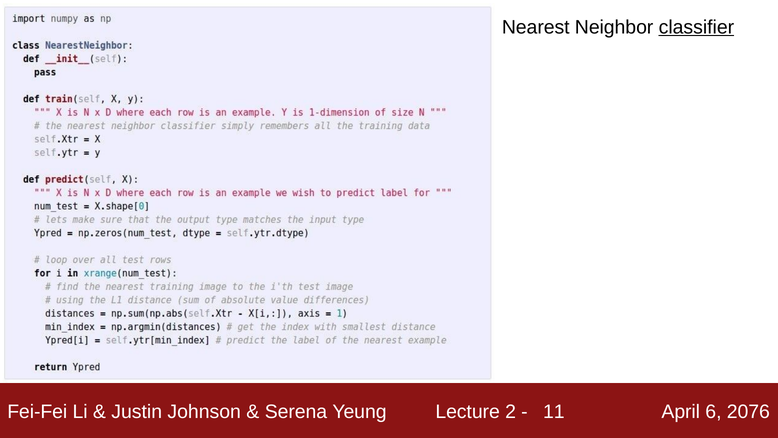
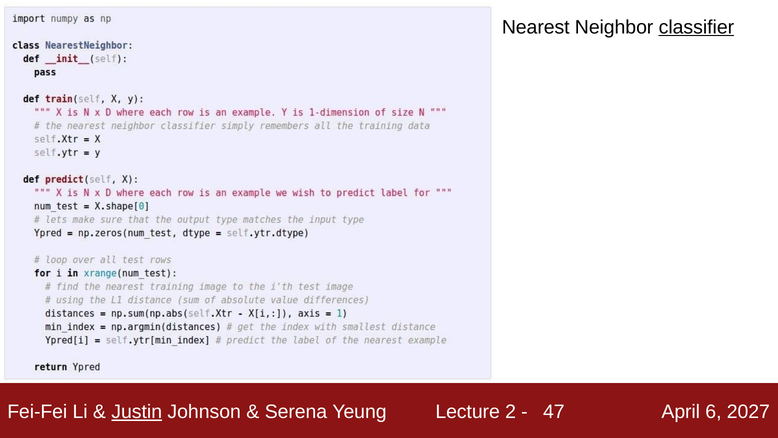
Justin underline: none -> present
11: 11 -> 47
2076: 2076 -> 2027
